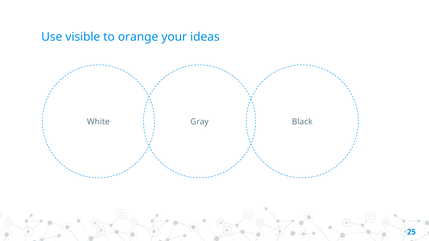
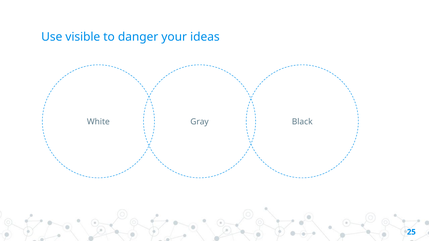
orange: orange -> danger
